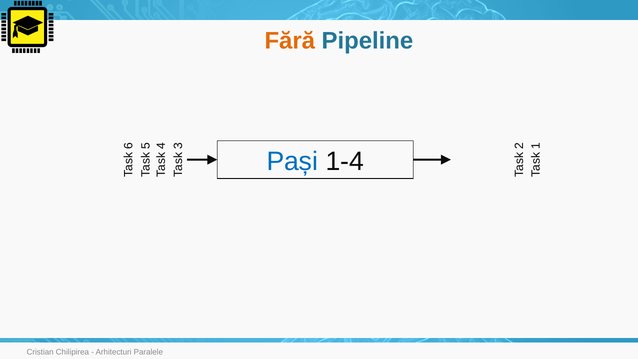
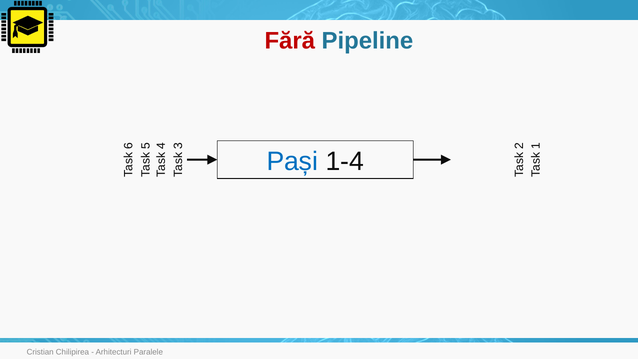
Fără colour: orange -> red
